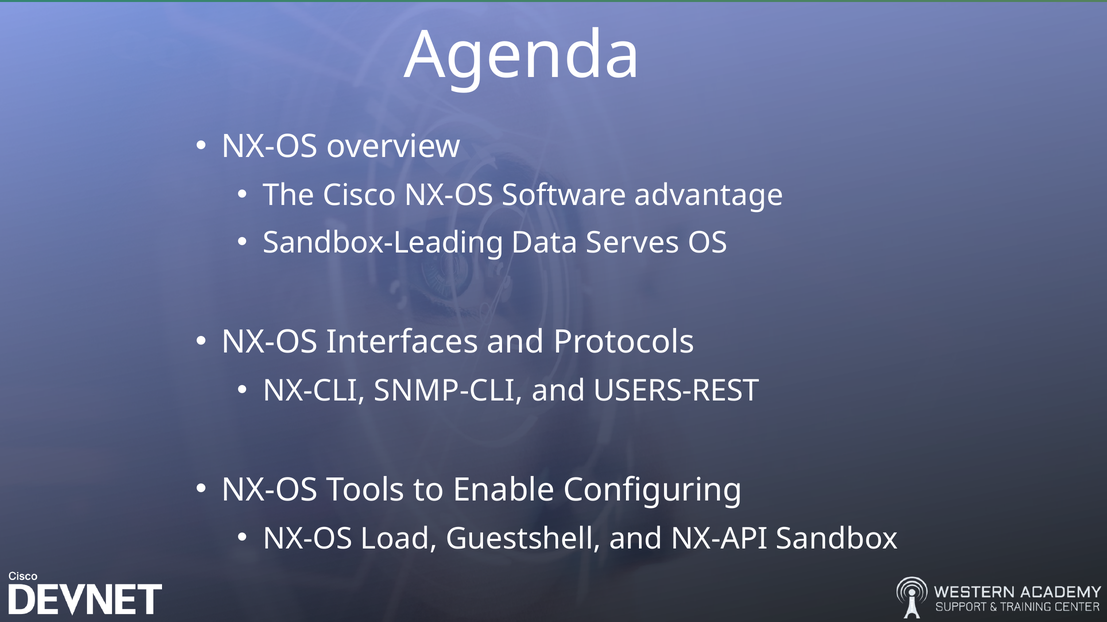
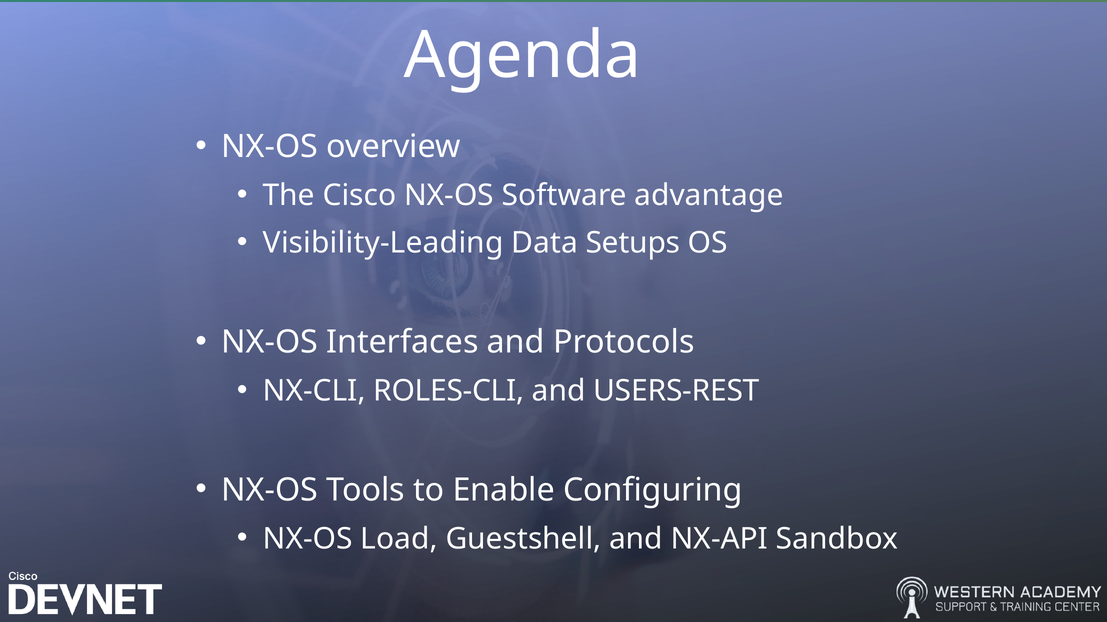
Sandbox-Leading: Sandbox-Leading -> Visibility-Leading
Serves: Serves -> Setups
SNMP-CLI: SNMP-CLI -> ROLES-CLI
